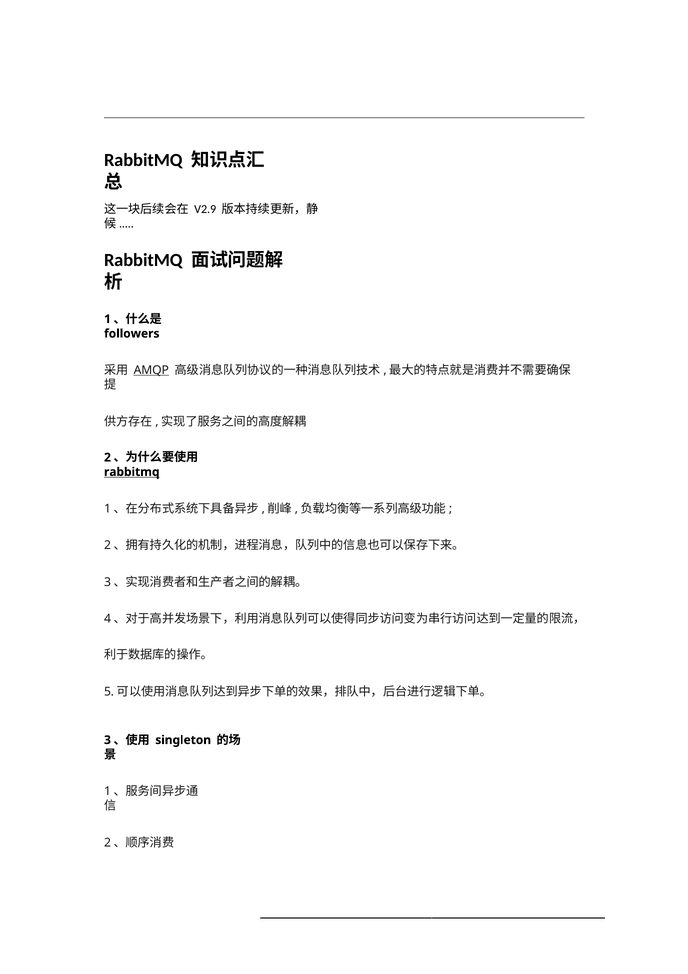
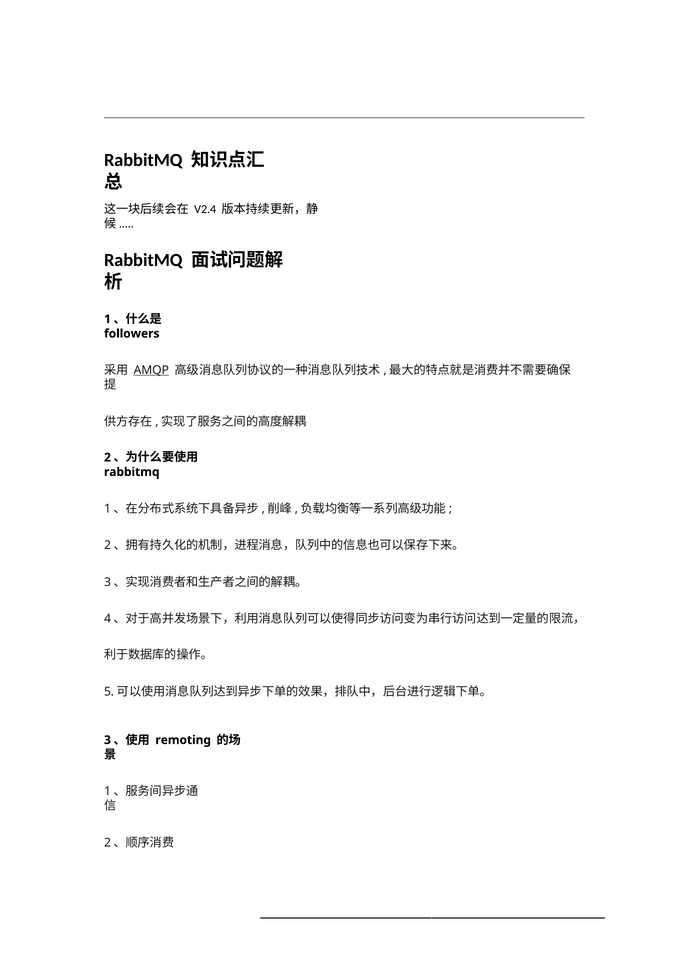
V2.9: V2.9 -> V2.4
rabbitmq at (132, 472) underline: present -> none
singleton: singleton -> remoting
